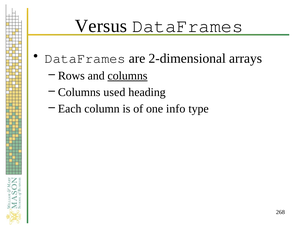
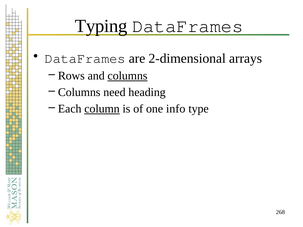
Versus: Versus -> Typing
used: used -> need
column underline: none -> present
